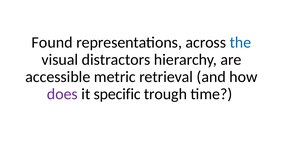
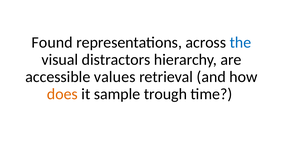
metric: metric -> values
does colour: purple -> orange
specific: specific -> sample
